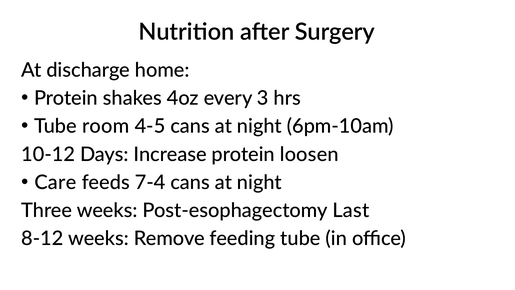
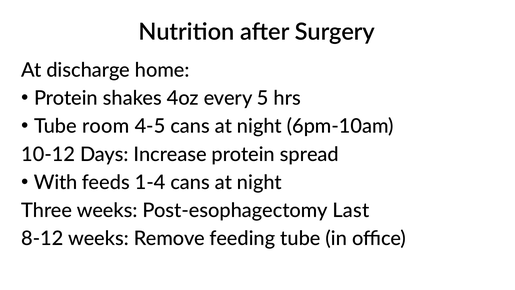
3: 3 -> 5
loosen: loosen -> spread
Care: Care -> With
7-4: 7-4 -> 1-4
